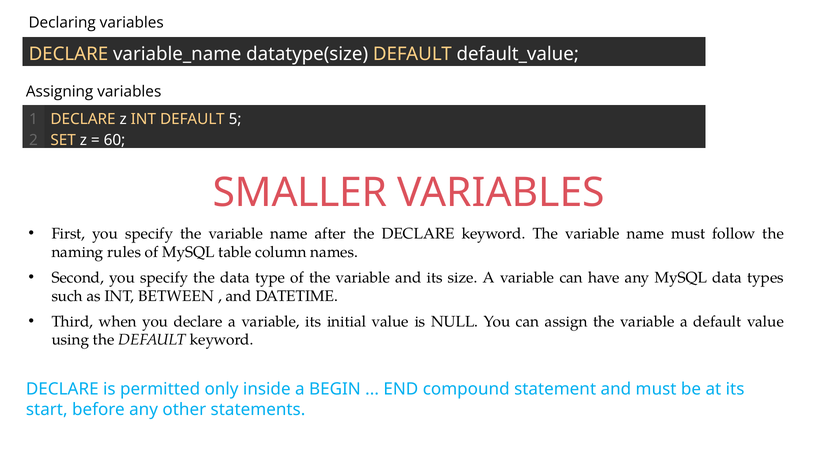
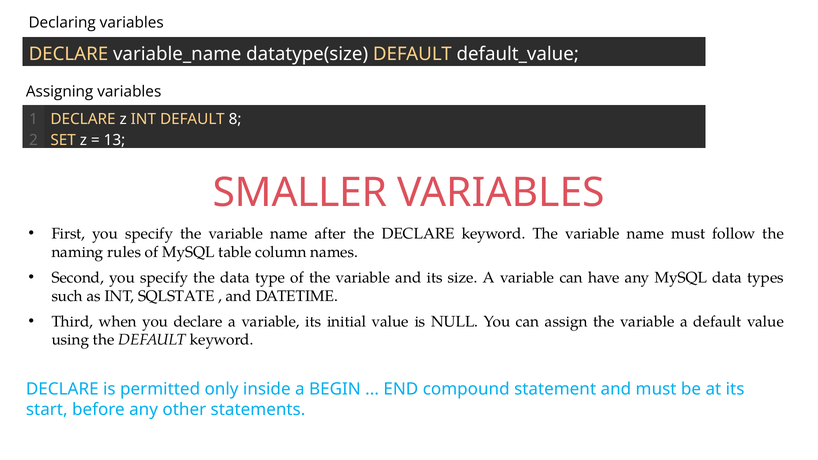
5: 5 -> 8
60: 60 -> 13
BETWEEN: BETWEEN -> SQLSTATE
